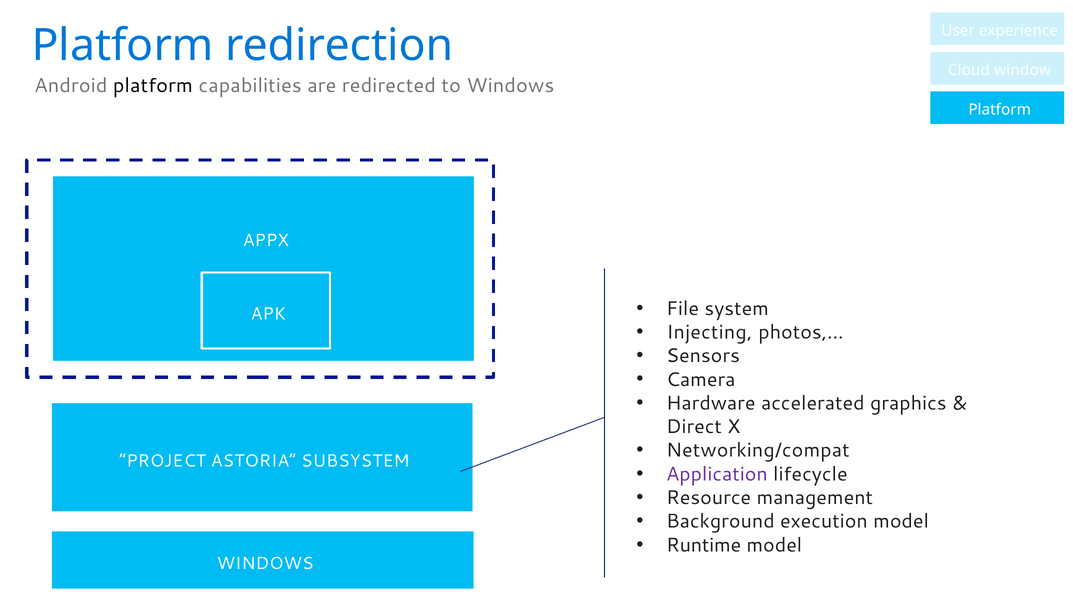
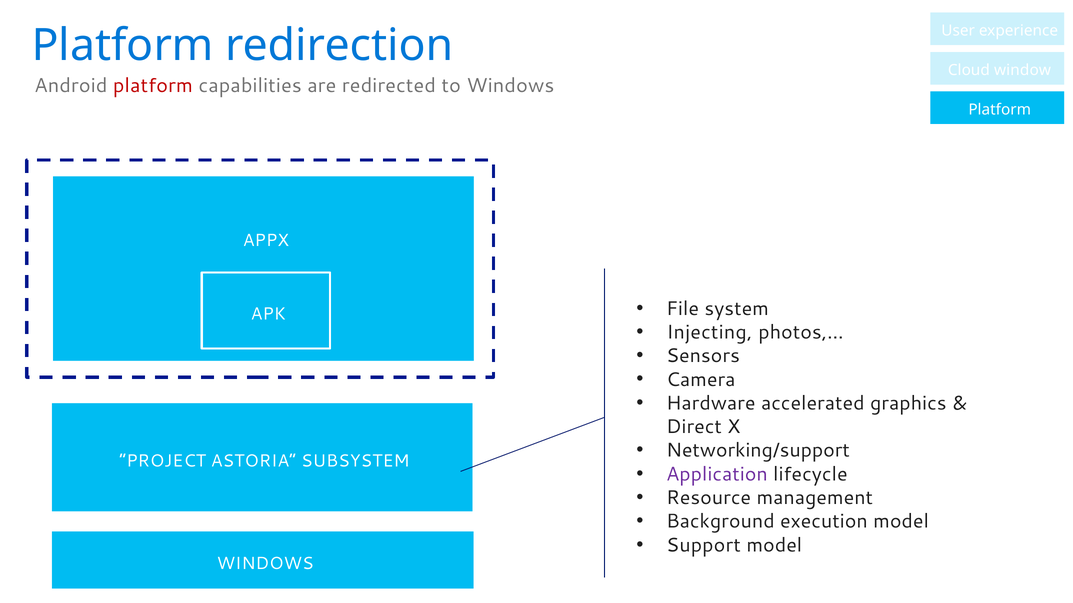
platform at (153, 85) colour: black -> red
Networking/compat: Networking/compat -> Networking/support
Runtime: Runtime -> Support
